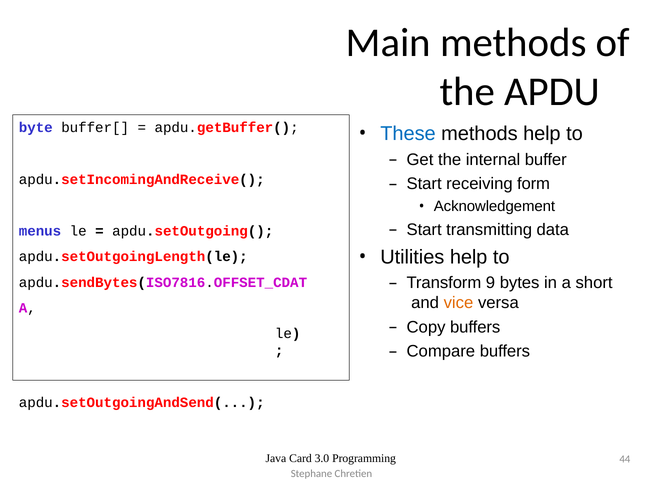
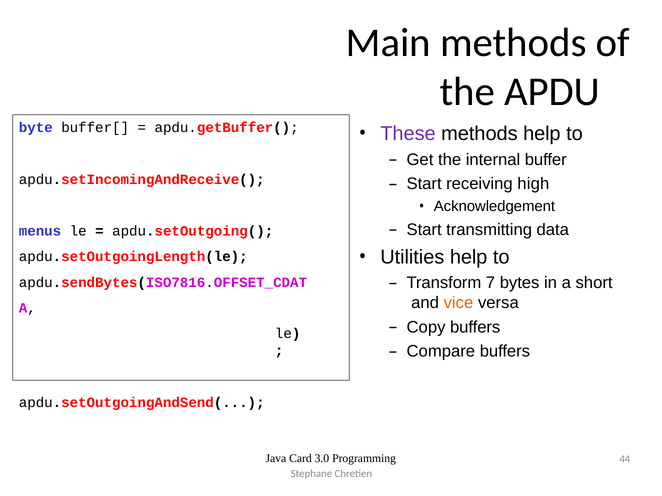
These colour: blue -> purple
form: form -> high
9: 9 -> 7
